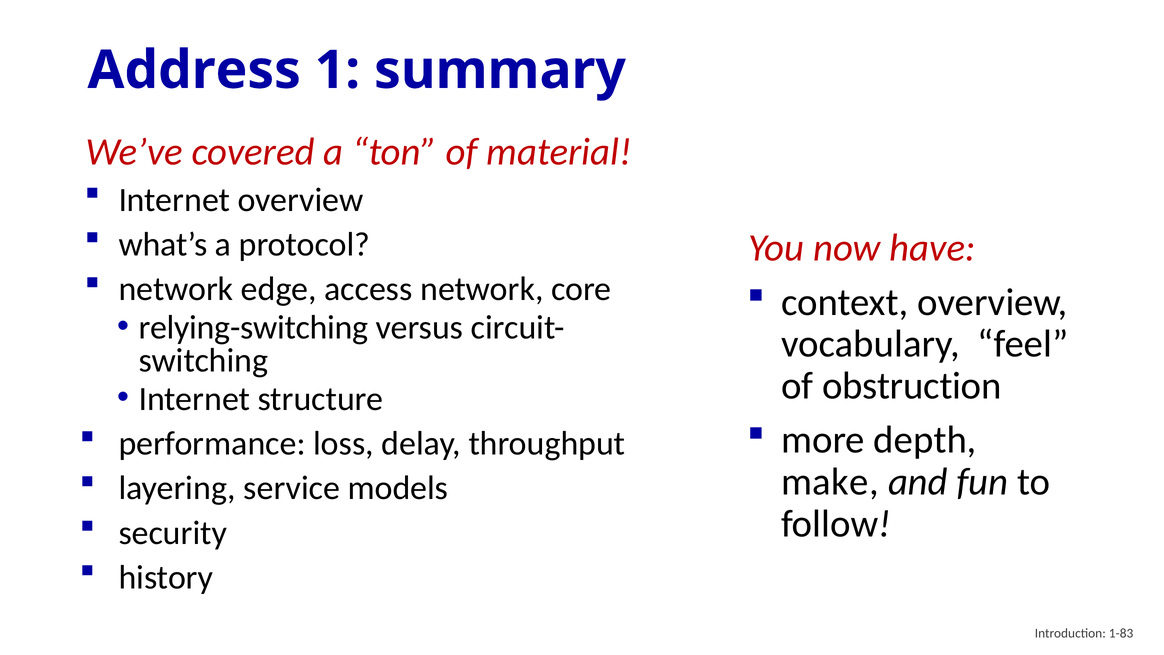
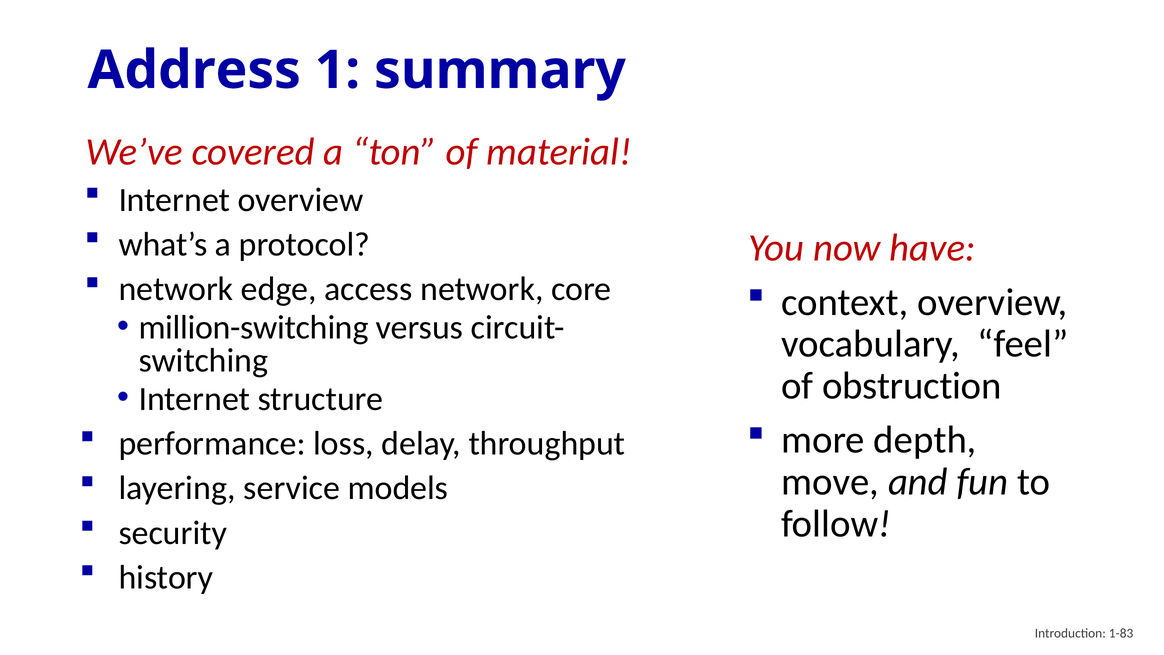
relying-switching: relying-switching -> million-switching
make: make -> move
